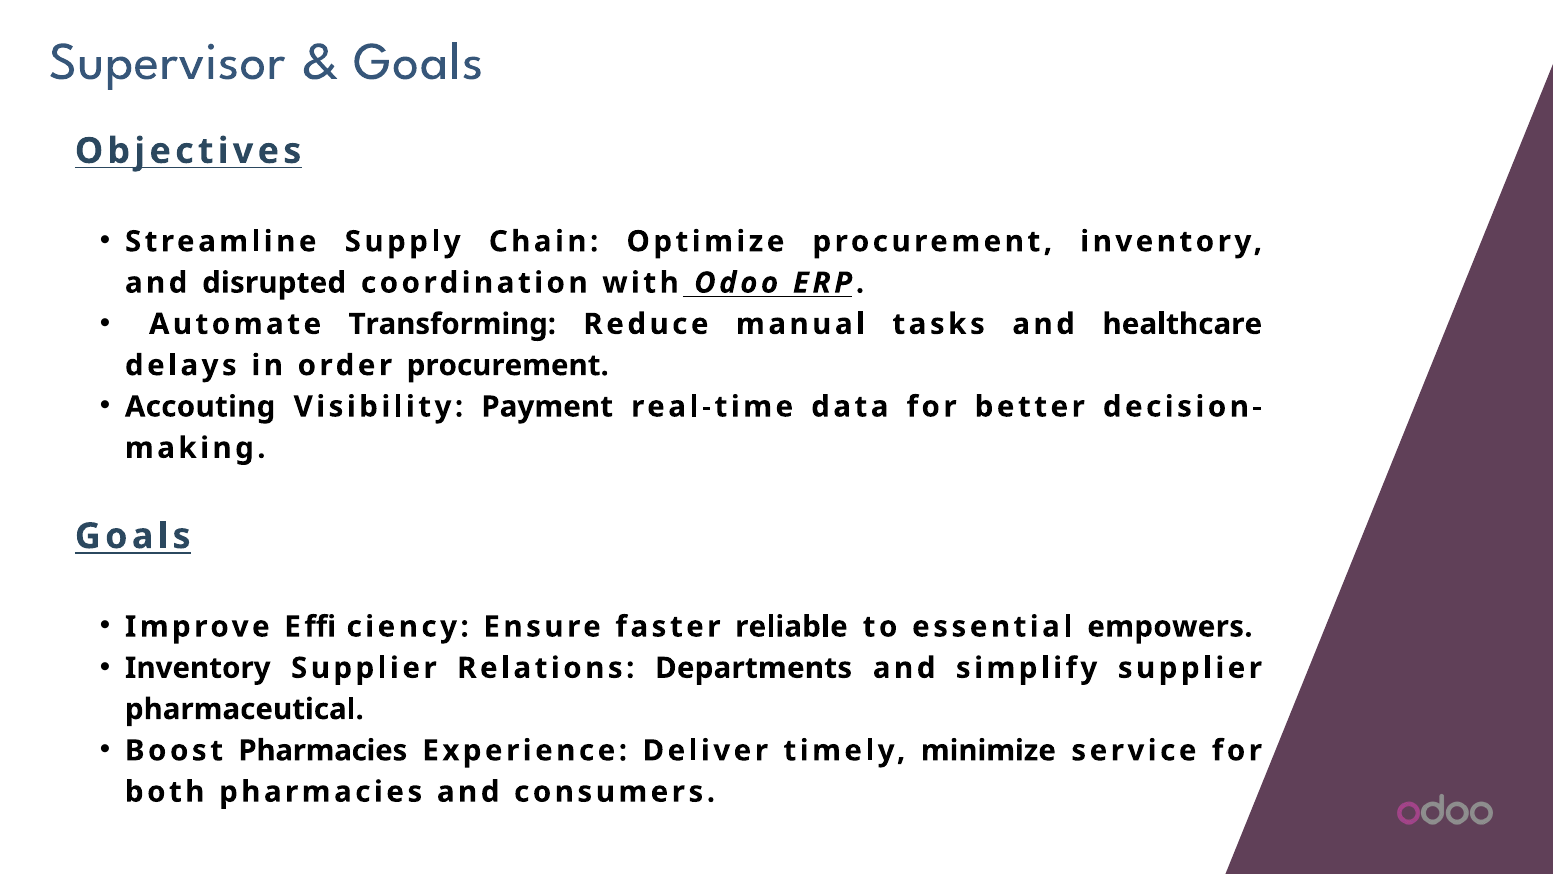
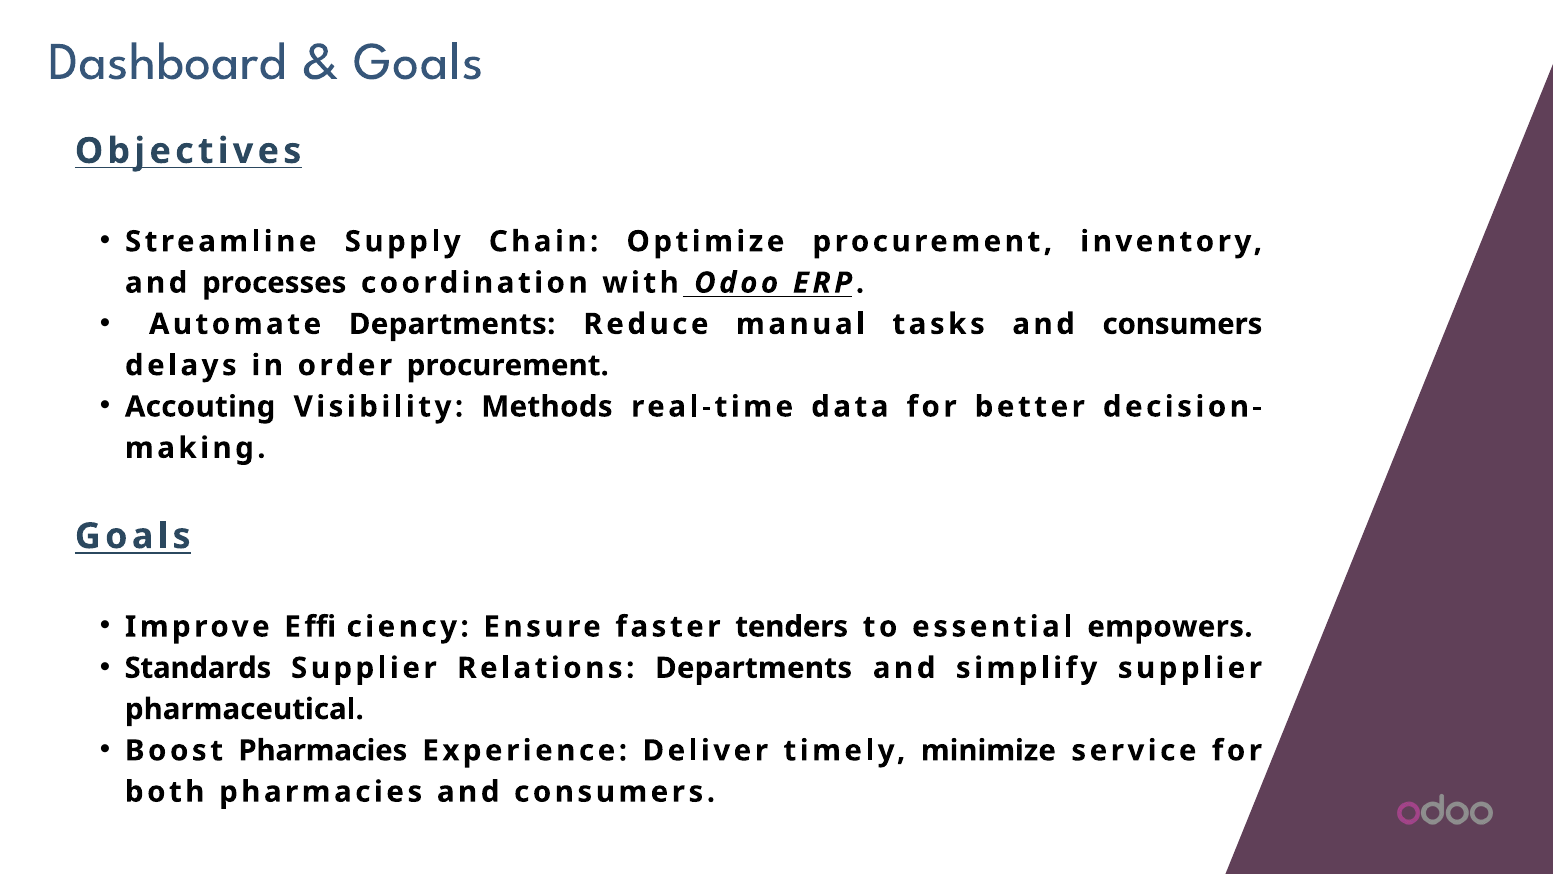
Supervisor: Supervisor -> Dashboard
disrupted: disrupted -> processes
Automate Transforming: Transforming -> Departments
tasks and healthcare: healthcare -> consumers
Payment: Payment -> Methods
reliable: reliable -> tenders
Inventory at (198, 668): Inventory -> Standards
